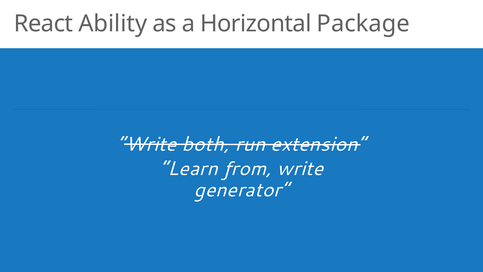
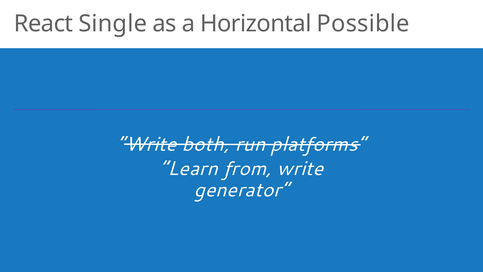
Ability: Ability -> Single
Package: Package -> Possible
extension: extension -> platforms
